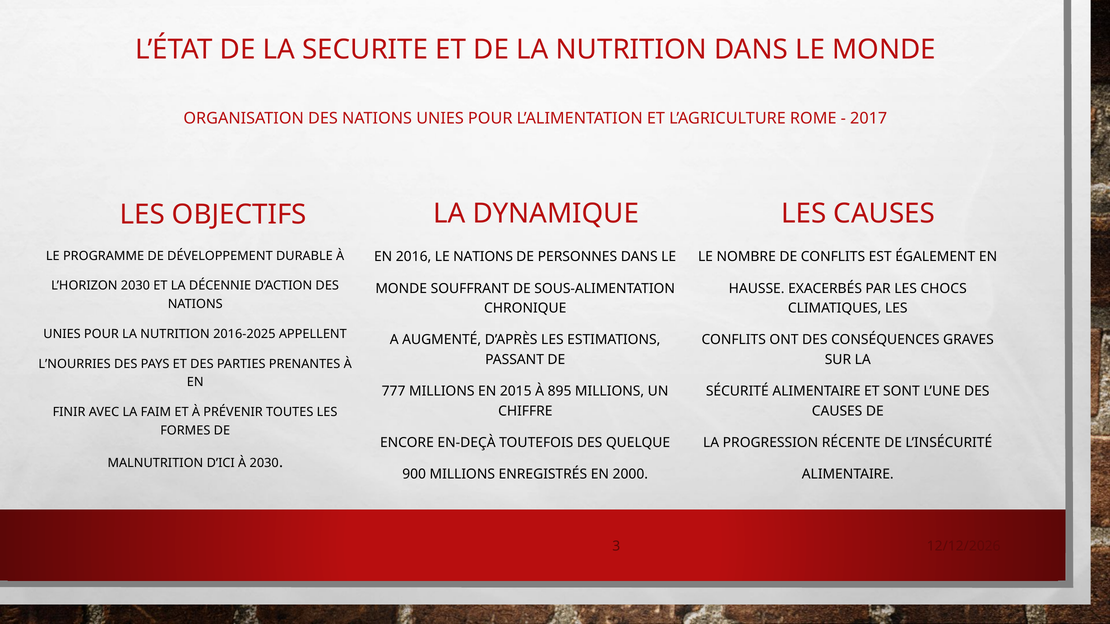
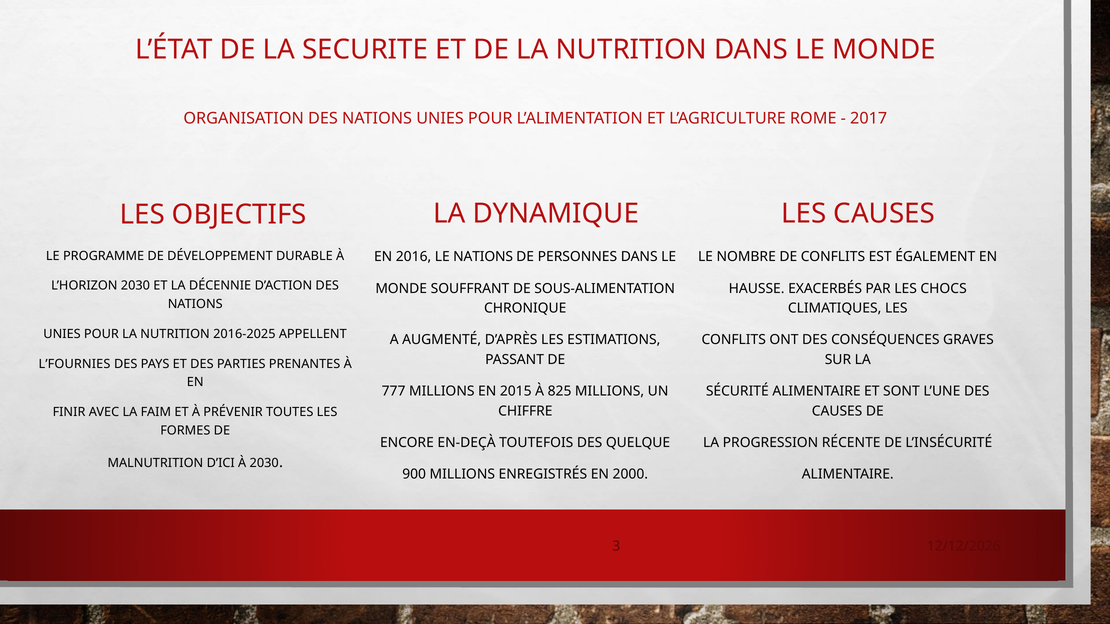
L’NOURRIES: L’NOURRIES -> L’FOURNIES
895: 895 -> 825
